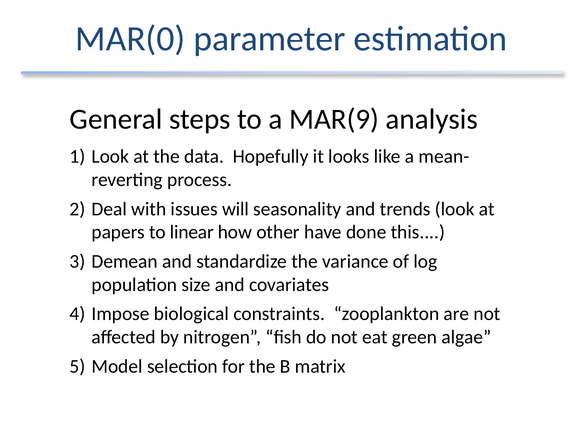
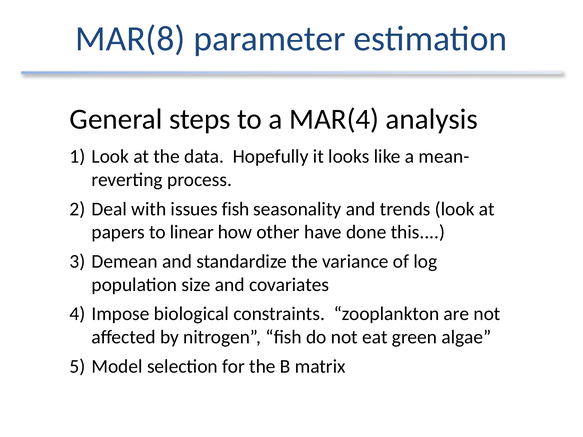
MAR(0: MAR(0 -> MAR(8
MAR(9: MAR(9 -> MAR(4
issues will: will -> fish
